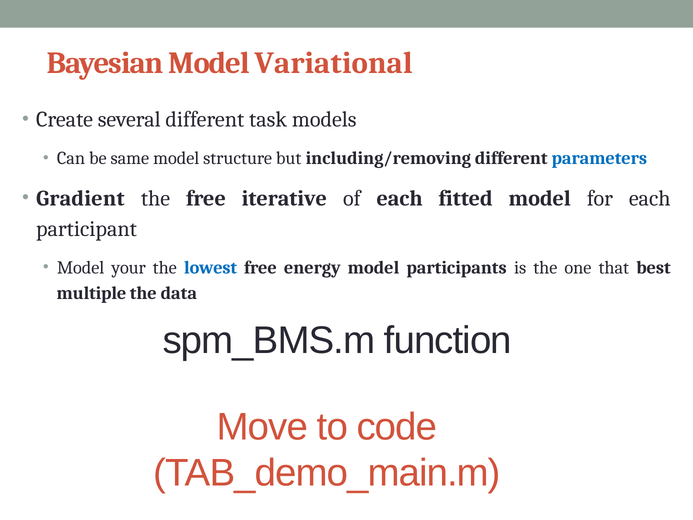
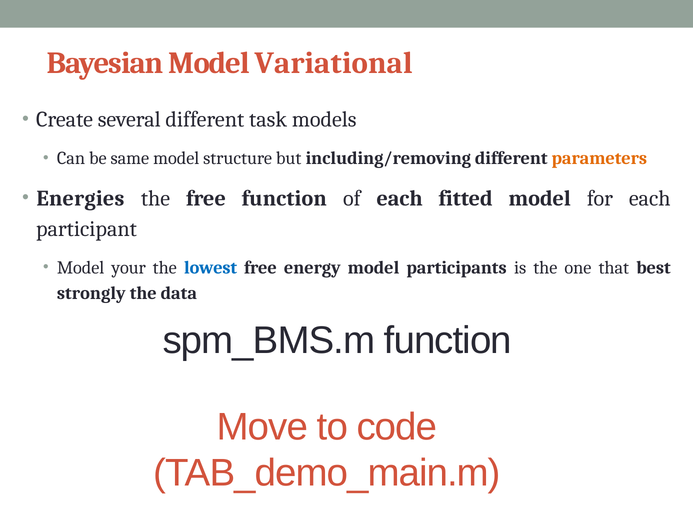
parameters colour: blue -> orange
Gradient: Gradient -> Energies
free iterative: iterative -> function
multiple: multiple -> strongly
